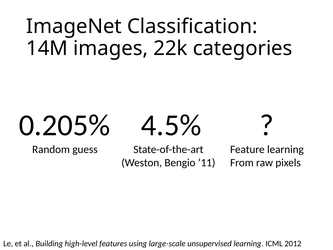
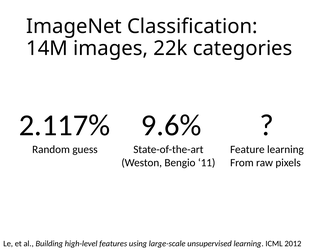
0.205%: 0.205% -> 2.117%
4.5%: 4.5% -> 9.6%
